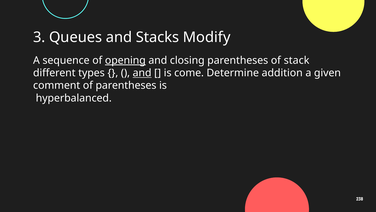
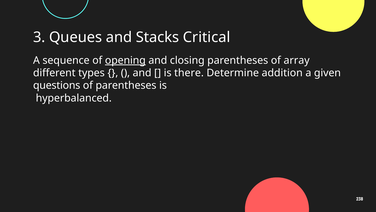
Modify: Modify -> Critical
stack: stack -> array
and at (142, 73) underline: present -> none
come: come -> there
comment: comment -> questions
